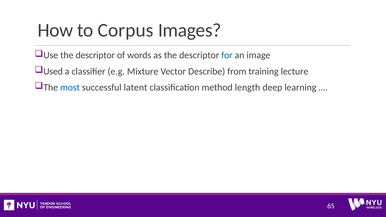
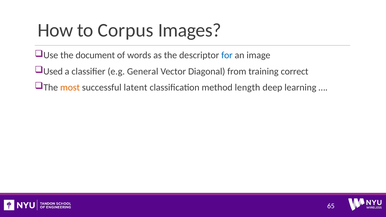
Use the descriptor: descriptor -> document
Mixture: Mixture -> General
Describe: Describe -> Diagonal
lecture: lecture -> correct
most colour: blue -> orange
